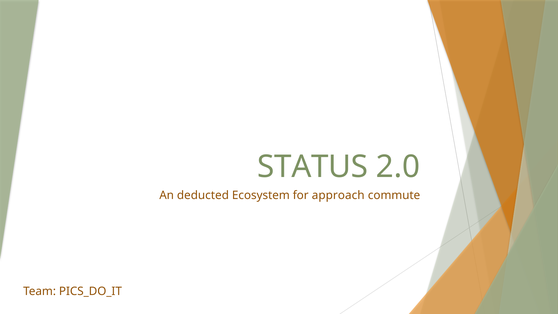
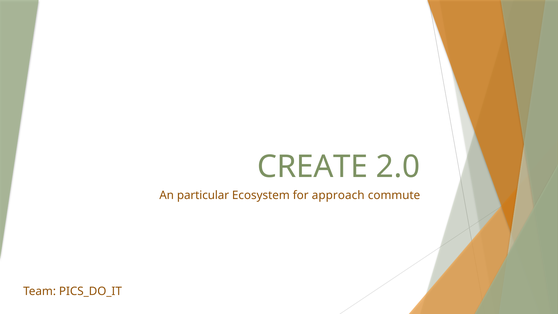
STATUS: STATUS -> CREATE
deducted: deducted -> particular
